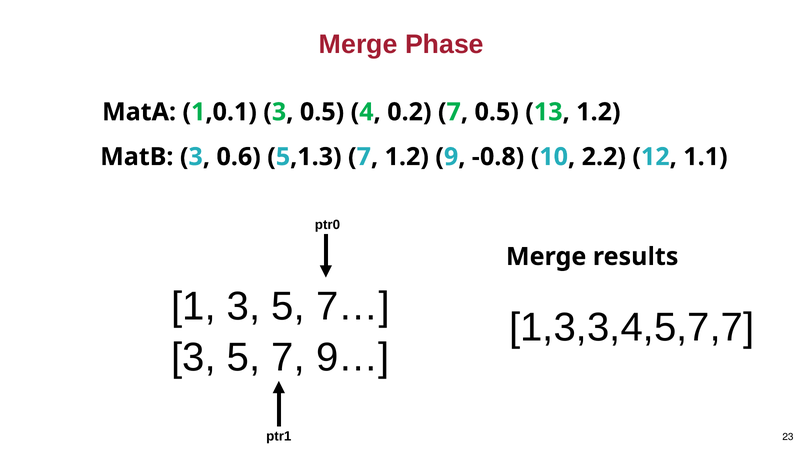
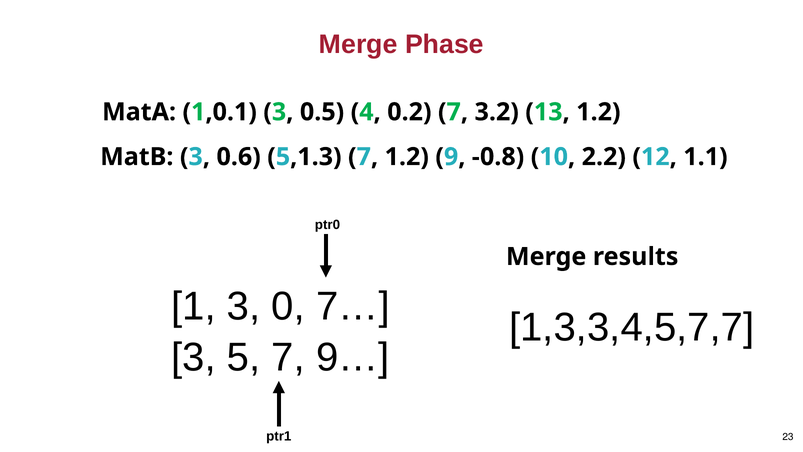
7 0.5: 0.5 -> 3.2
1 3 5: 5 -> 0
